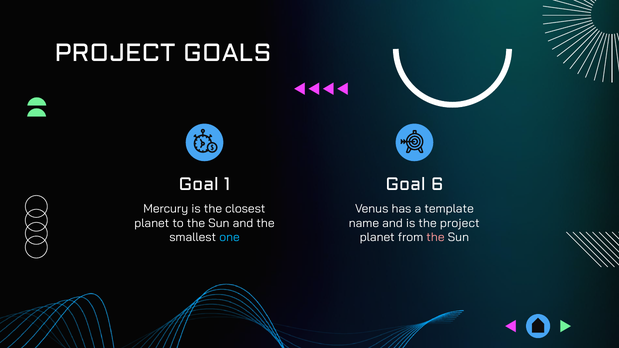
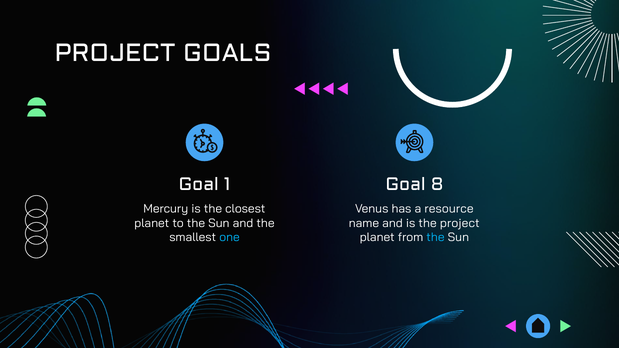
6: 6 -> 8
template: template -> resource
the at (435, 238) colour: pink -> light blue
